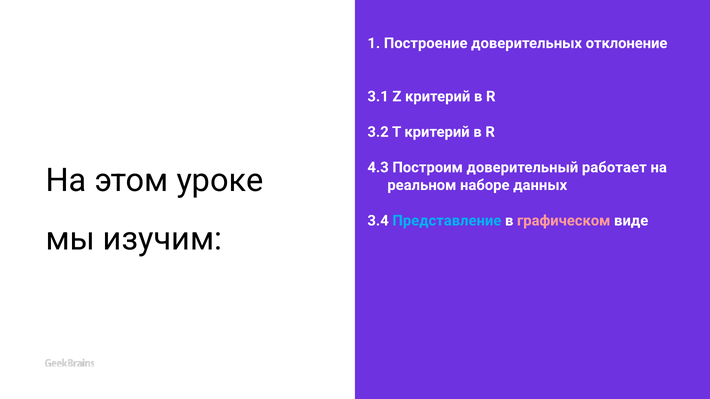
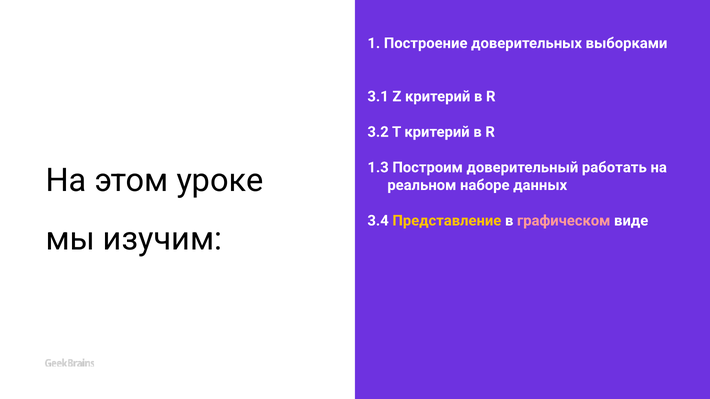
отклонение: отклонение -> выборками
4.3: 4.3 -> 1.3
работает: работает -> работать
Представление colour: light blue -> yellow
